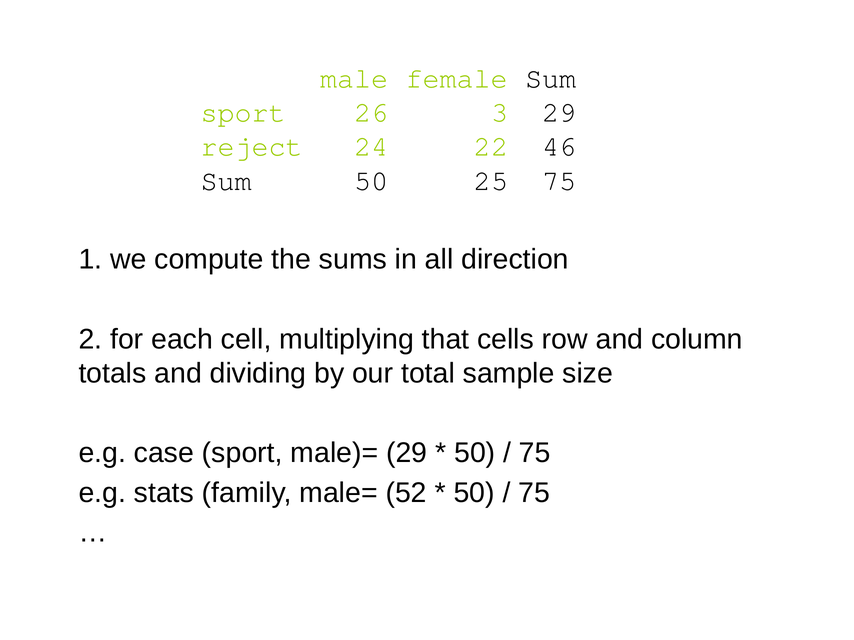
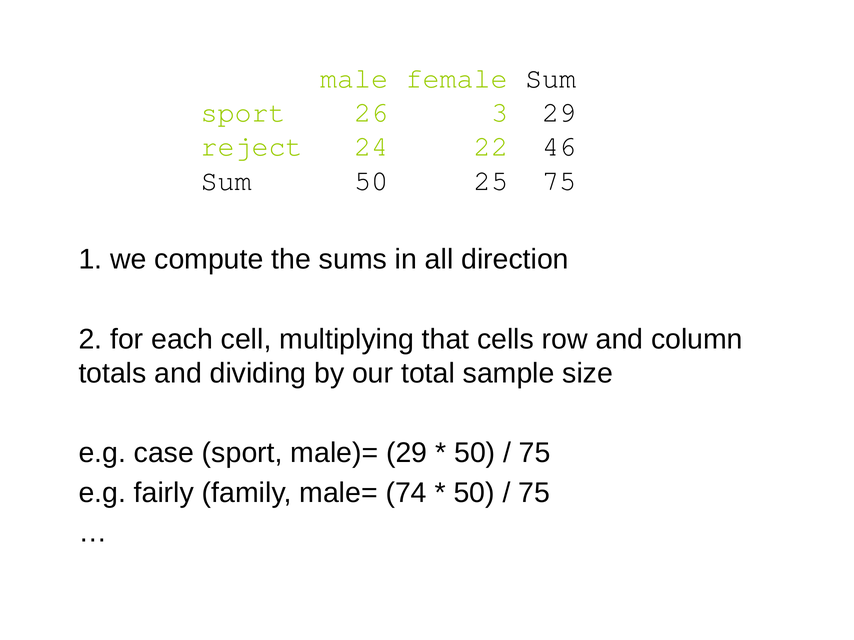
stats: stats -> fairly
52: 52 -> 74
